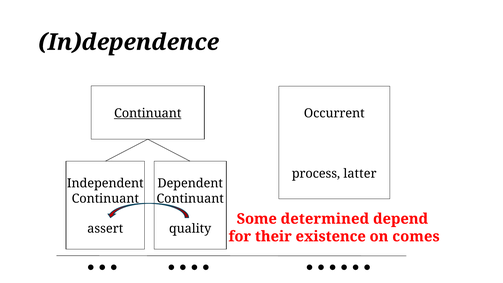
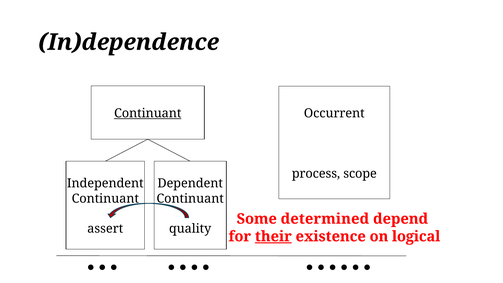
latter: latter -> scope
their underline: none -> present
comes: comes -> logical
